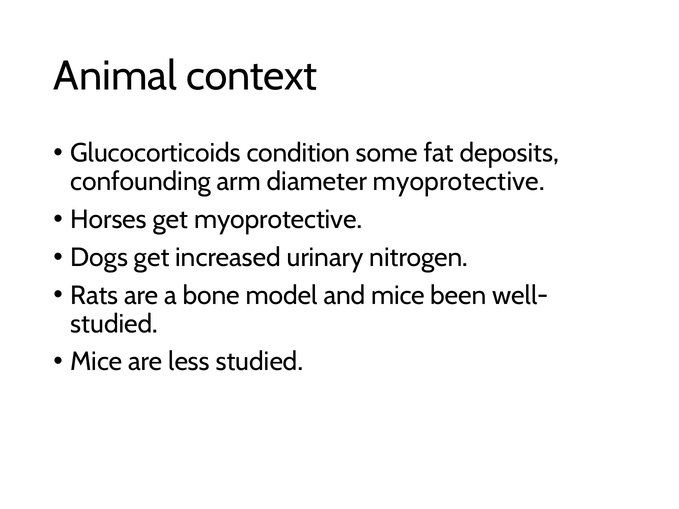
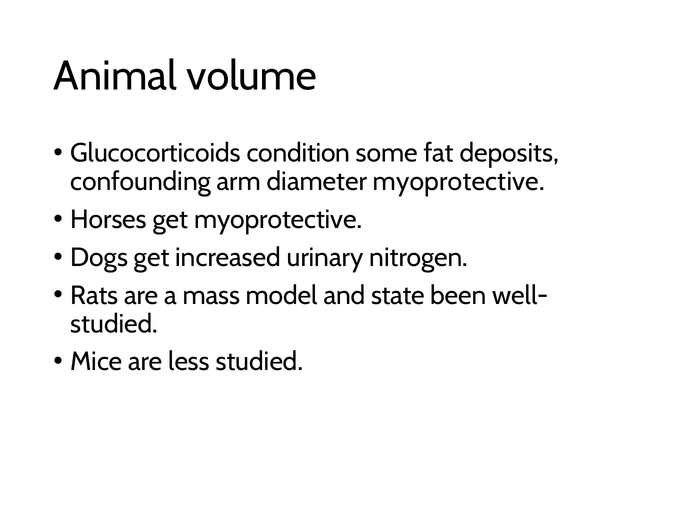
context: context -> volume
bone: bone -> mass
and mice: mice -> state
